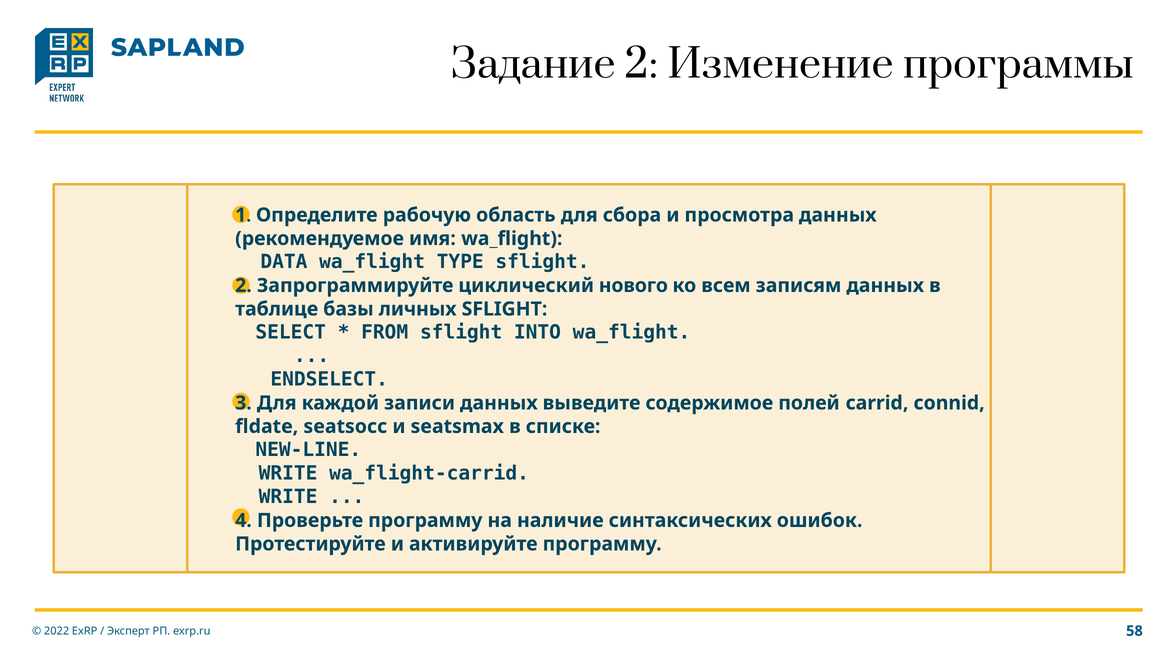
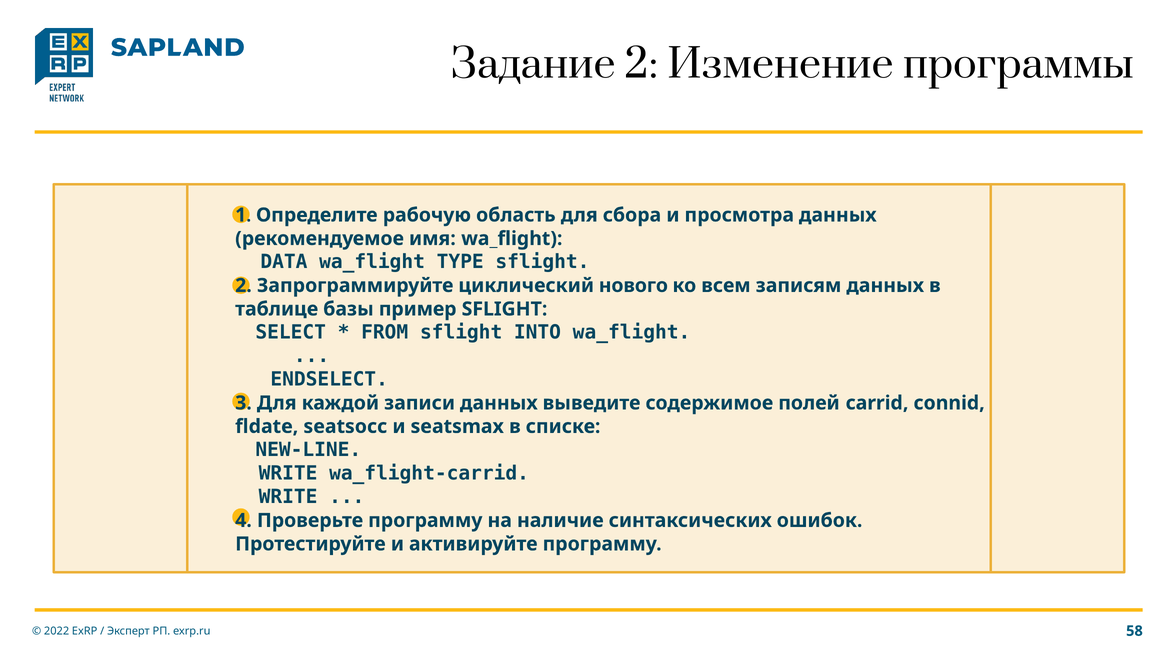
личных: личных -> пример
